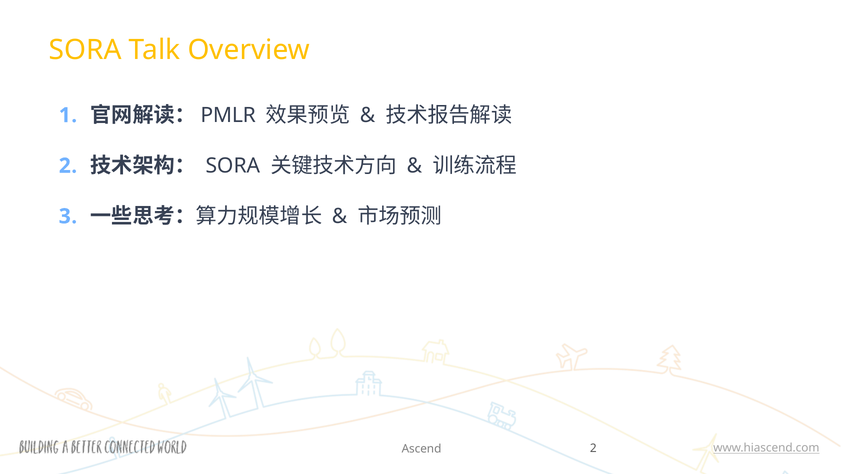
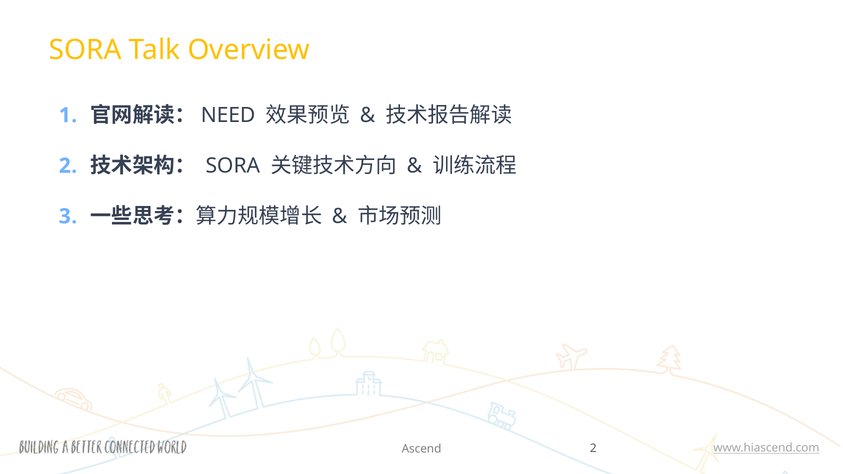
PMLR: PMLR -> NEED
